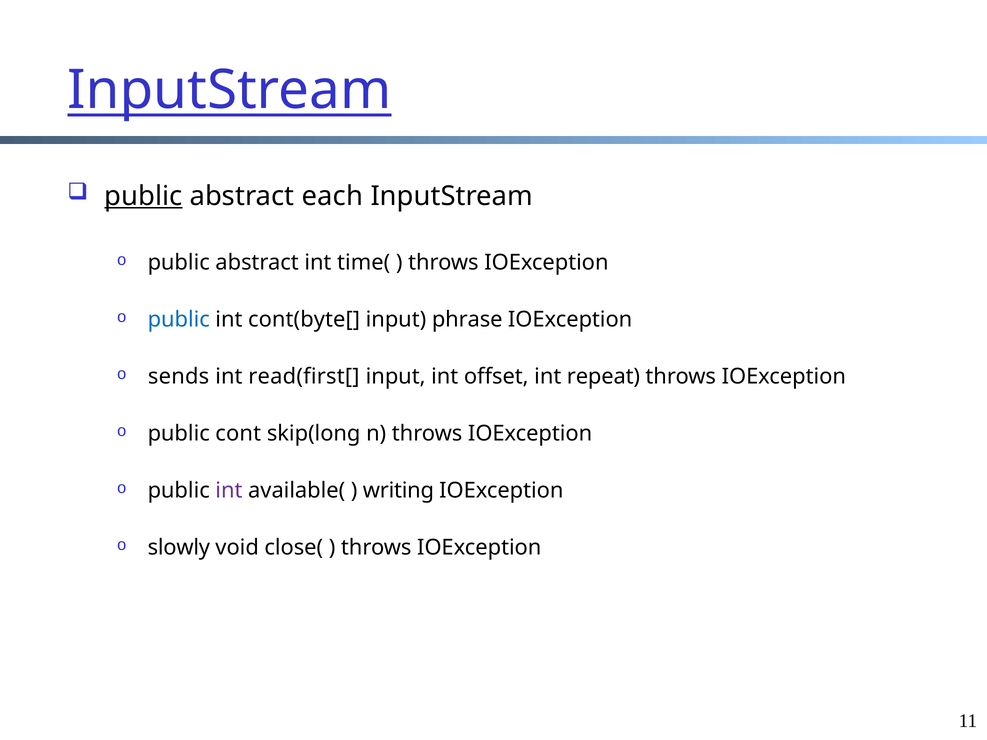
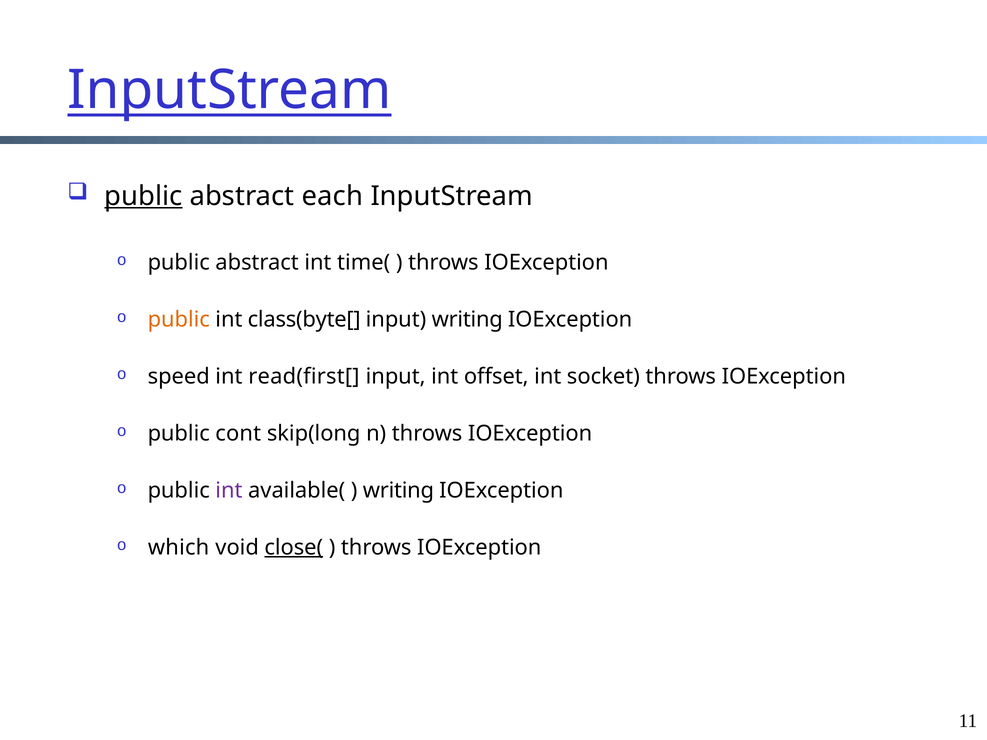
public at (179, 320) colour: blue -> orange
cont(byte[: cont(byte[ -> class(byte[
input phrase: phrase -> writing
sends: sends -> speed
repeat: repeat -> socket
slowly: slowly -> which
close( underline: none -> present
